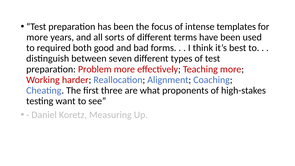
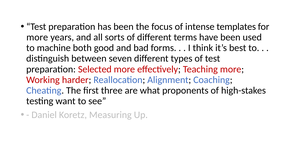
required: required -> machine
Problem: Problem -> Selected
